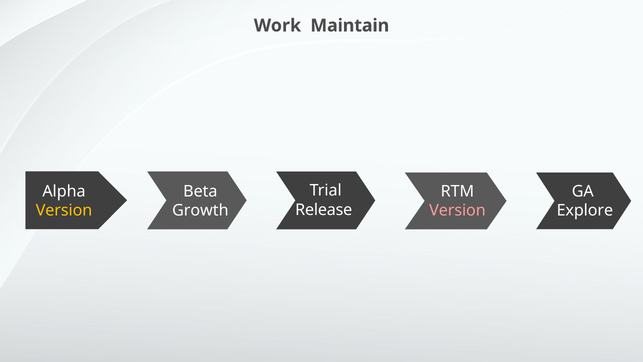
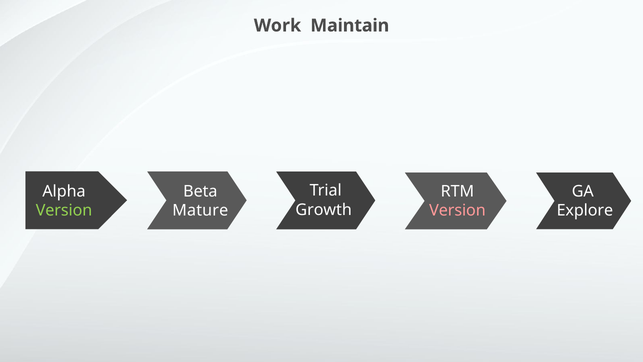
Release: Release -> Growth
Version at (64, 210) colour: yellow -> light green
Growth: Growth -> Mature
